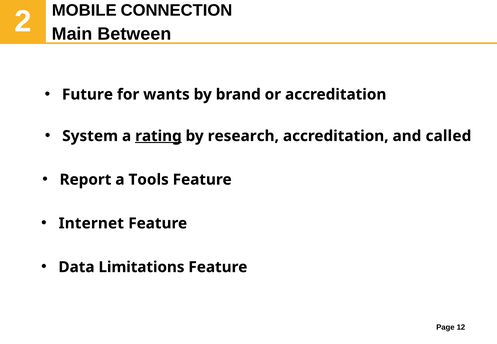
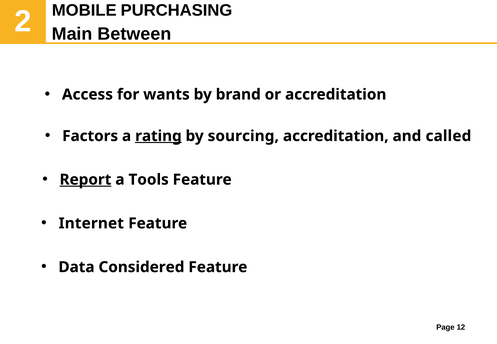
CONNECTION: CONNECTION -> PURCHASING
Future: Future -> Access
System: System -> Factors
research: research -> sourcing
Report underline: none -> present
Limitations: Limitations -> Considered
